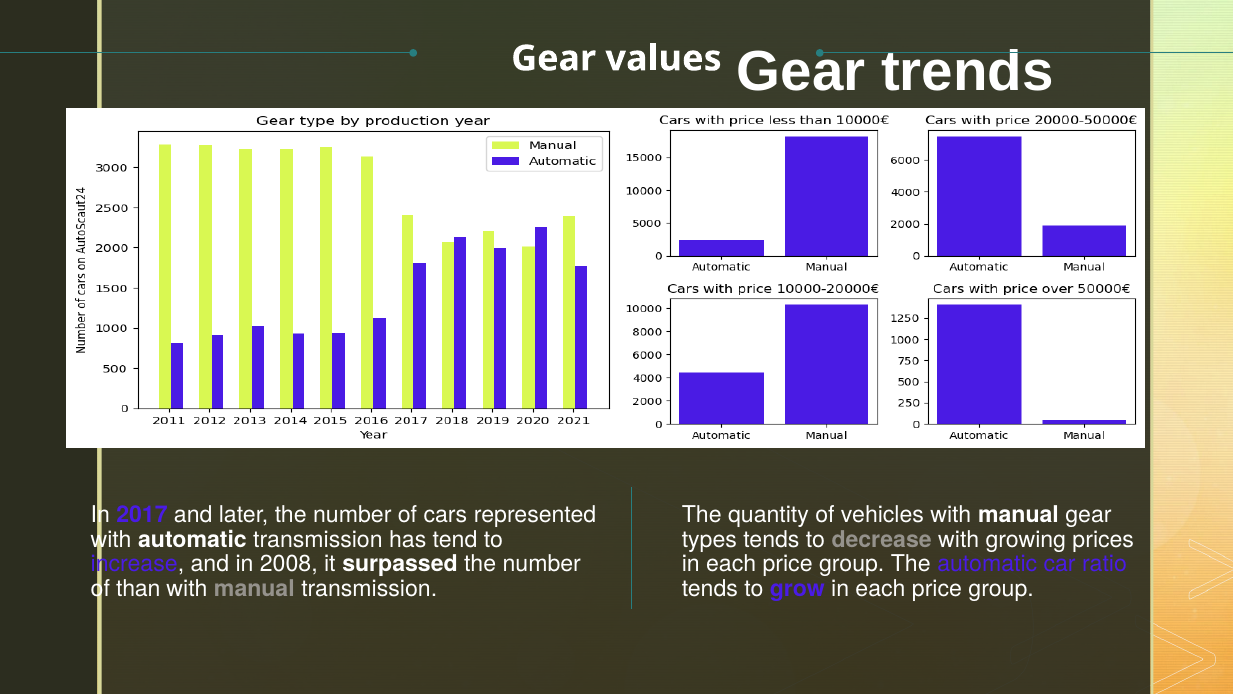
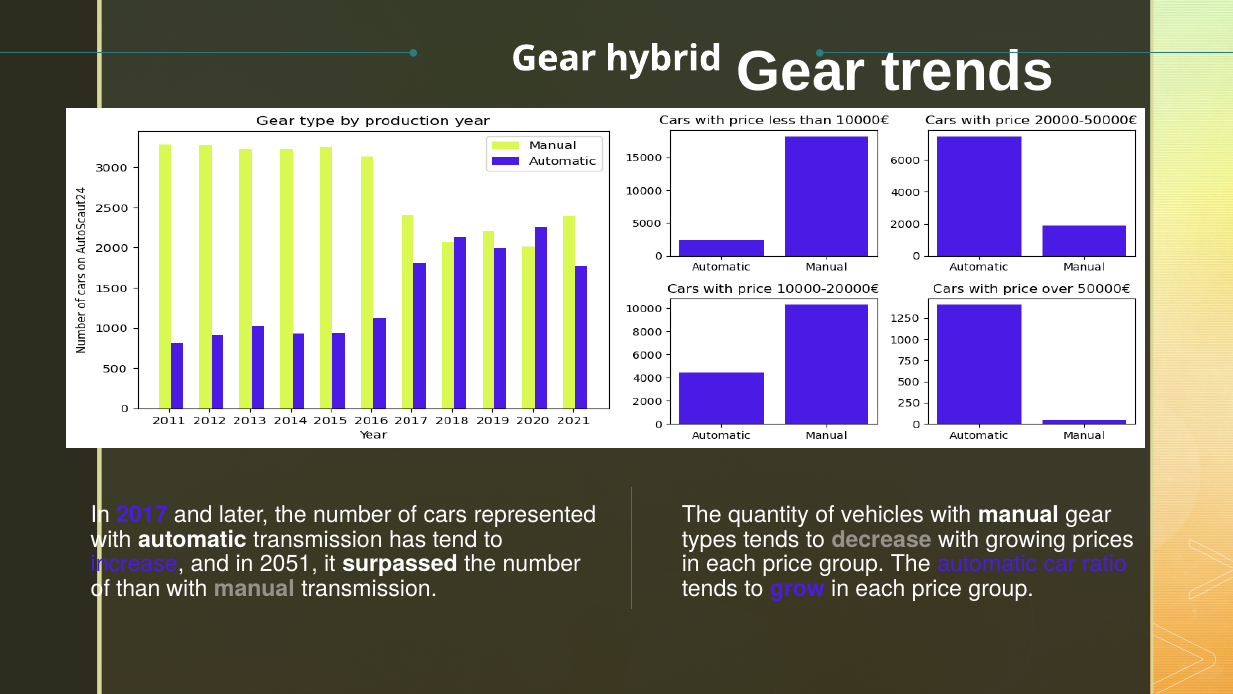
values: values -> hybrid
2008: 2008 -> 2051
